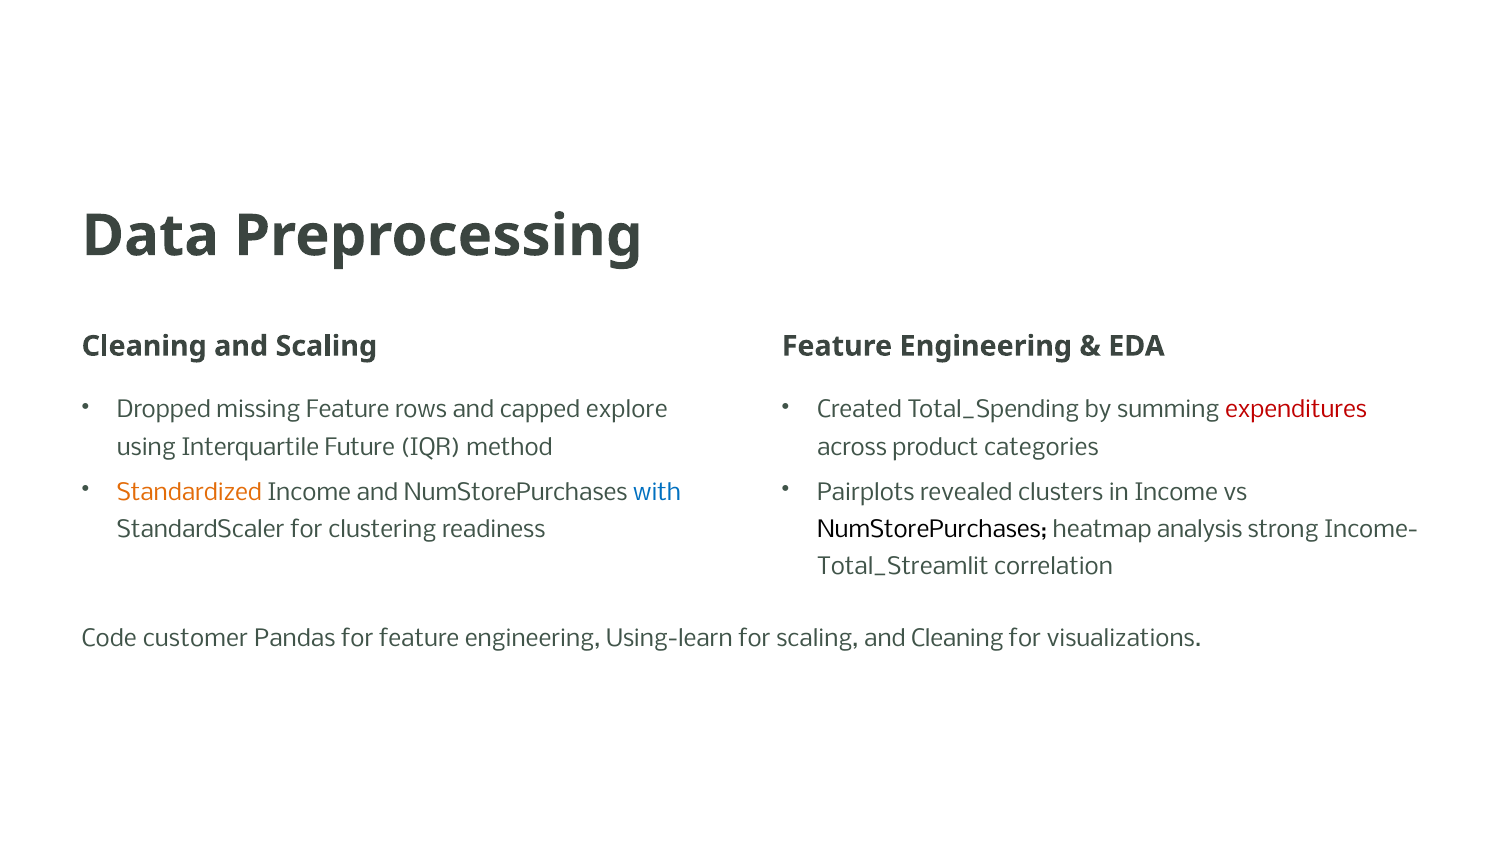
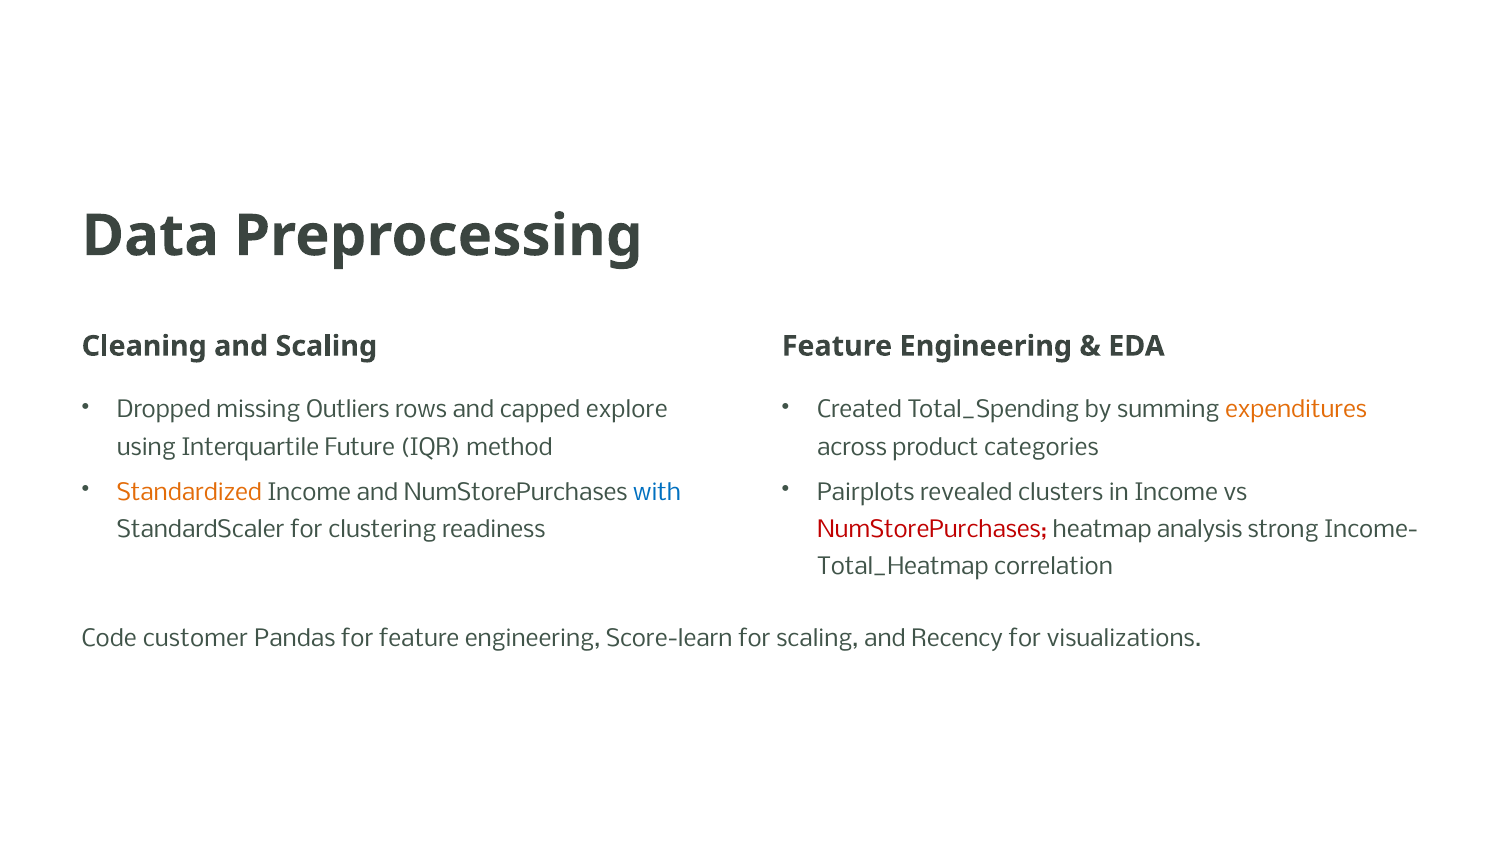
missing Feature: Feature -> Outliers
expenditures colour: red -> orange
NumStorePurchases at (932, 531) colour: black -> red
Total_Streamlit: Total_Streamlit -> Total_Heatmap
Using-learn: Using-learn -> Score-learn
and Cleaning: Cleaning -> Recency
